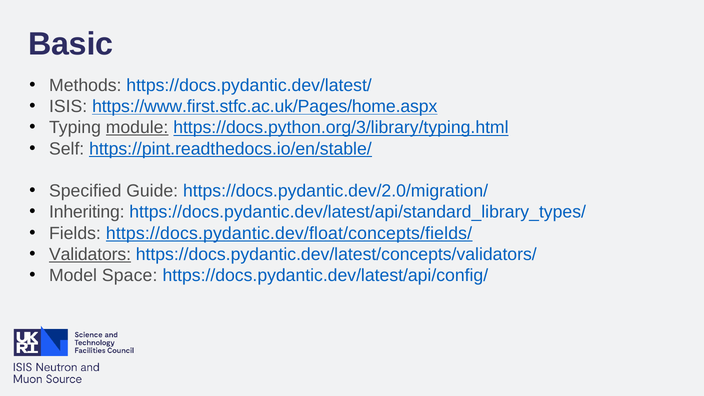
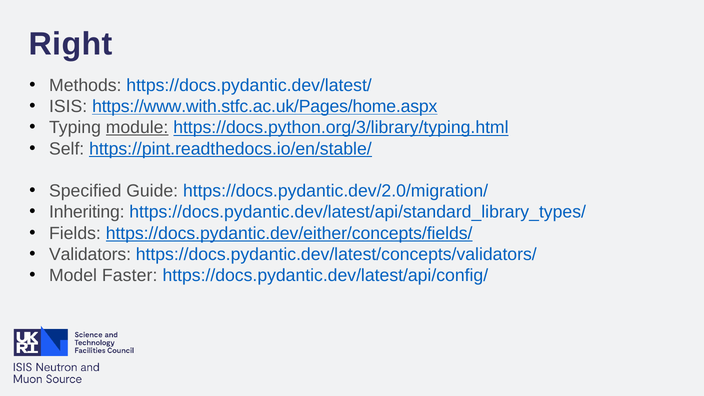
Basic: Basic -> Right
https://www.first.stfc.ac.uk/Pages/home.aspx: https://www.first.stfc.ac.uk/Pages/home.aspx -> https://www.with.stfc.ac.uk/Pages/home.aspx
https://docs.pydantic.dev/float/concepts/fields/: https://docs.pydantic.dev/float/concepts/fields/ -> https://docs.pydantic.dev/either/concepts/fields/
Validators underline: present -> none
Space: Space -> Faster
